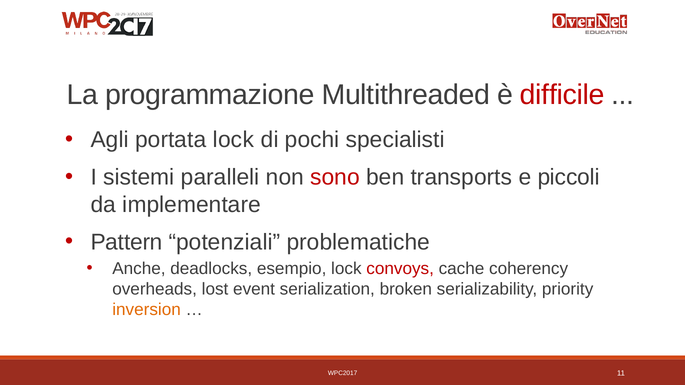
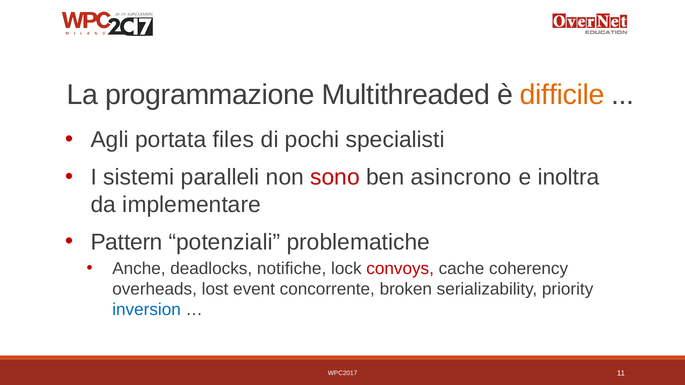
difficile colour: red -> orange
portata lock: lock -> files
transports: transports -> asincrono
piccoli: piccoli -> inoltra
esempio: esempio -> notifiche
serialization: serialization -> concorrente
inversion colour: orange -> blue
